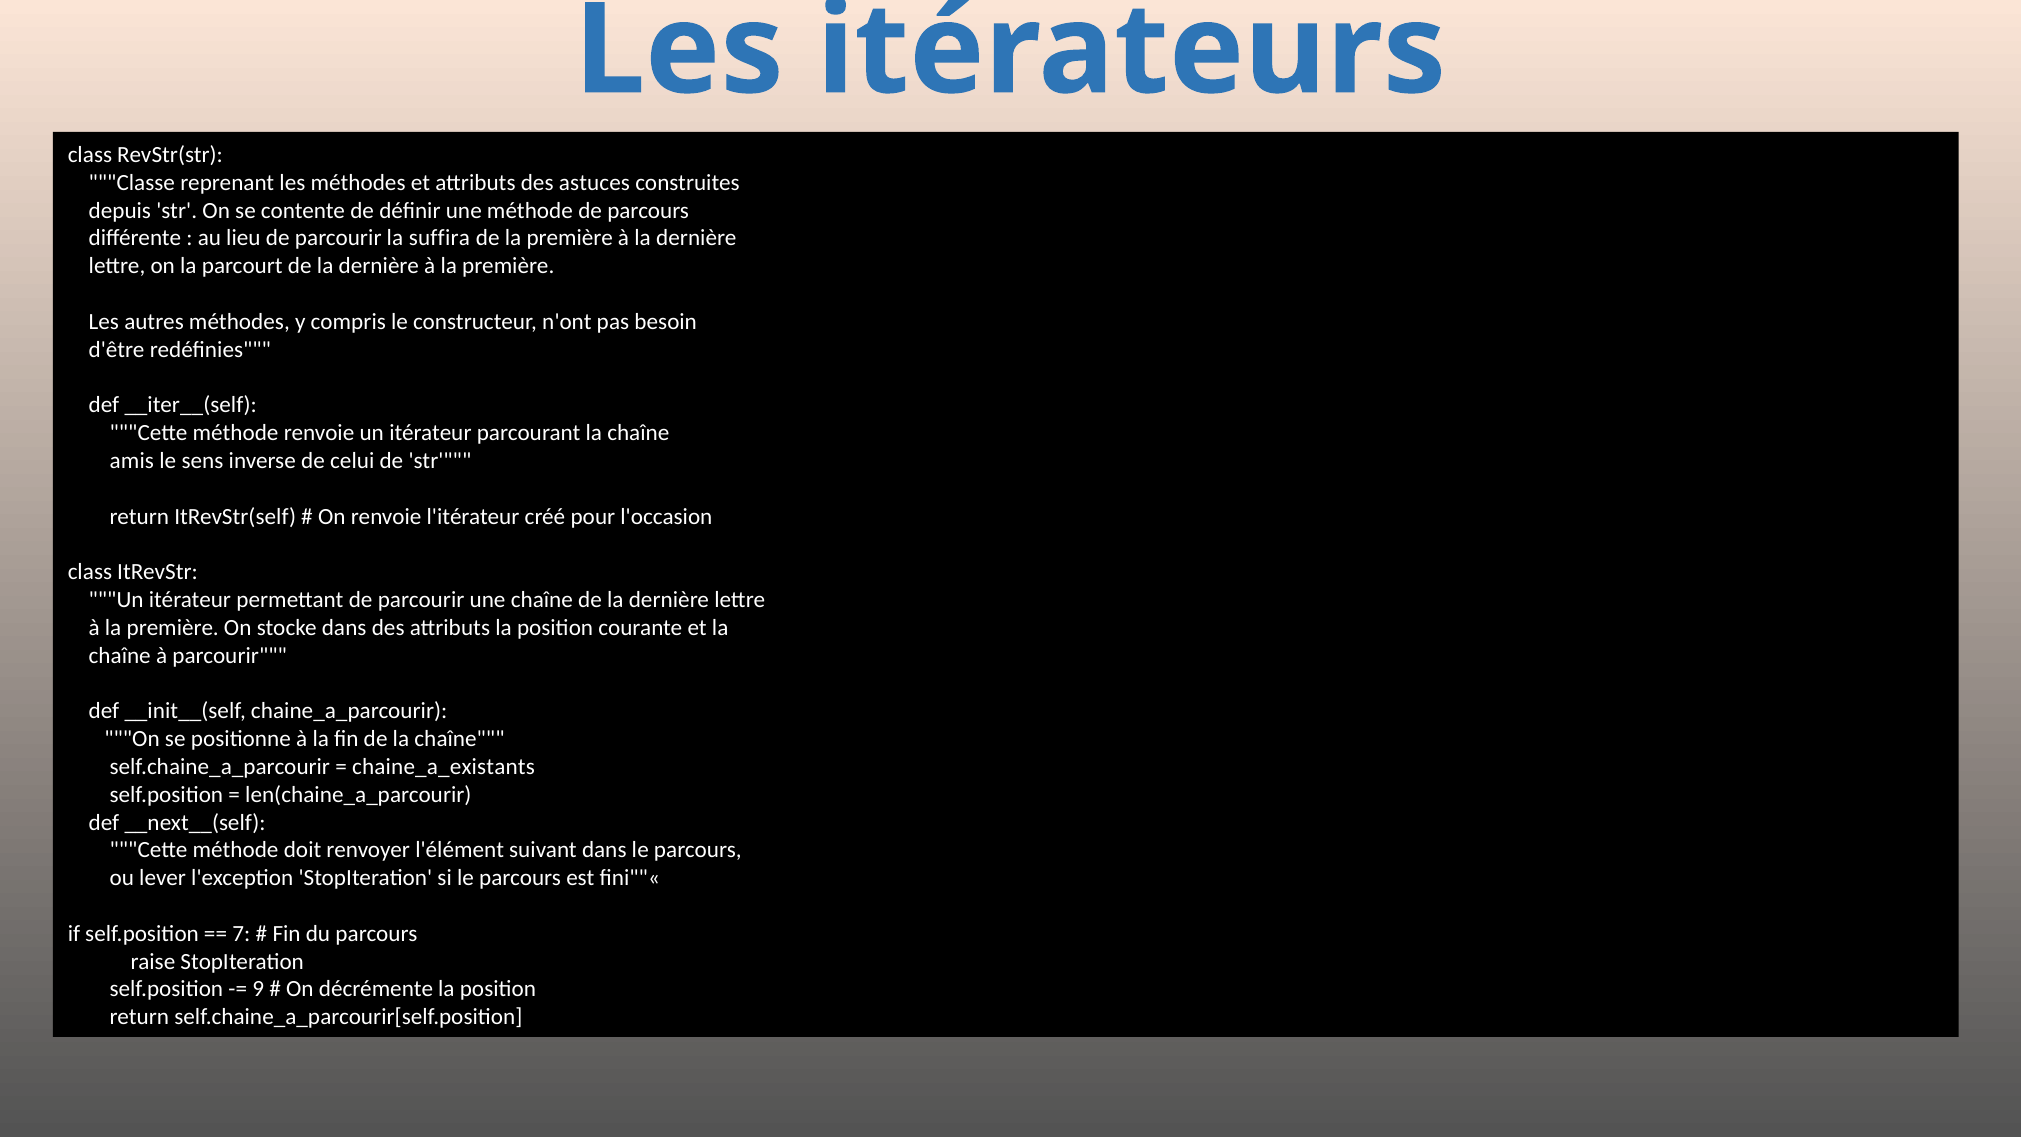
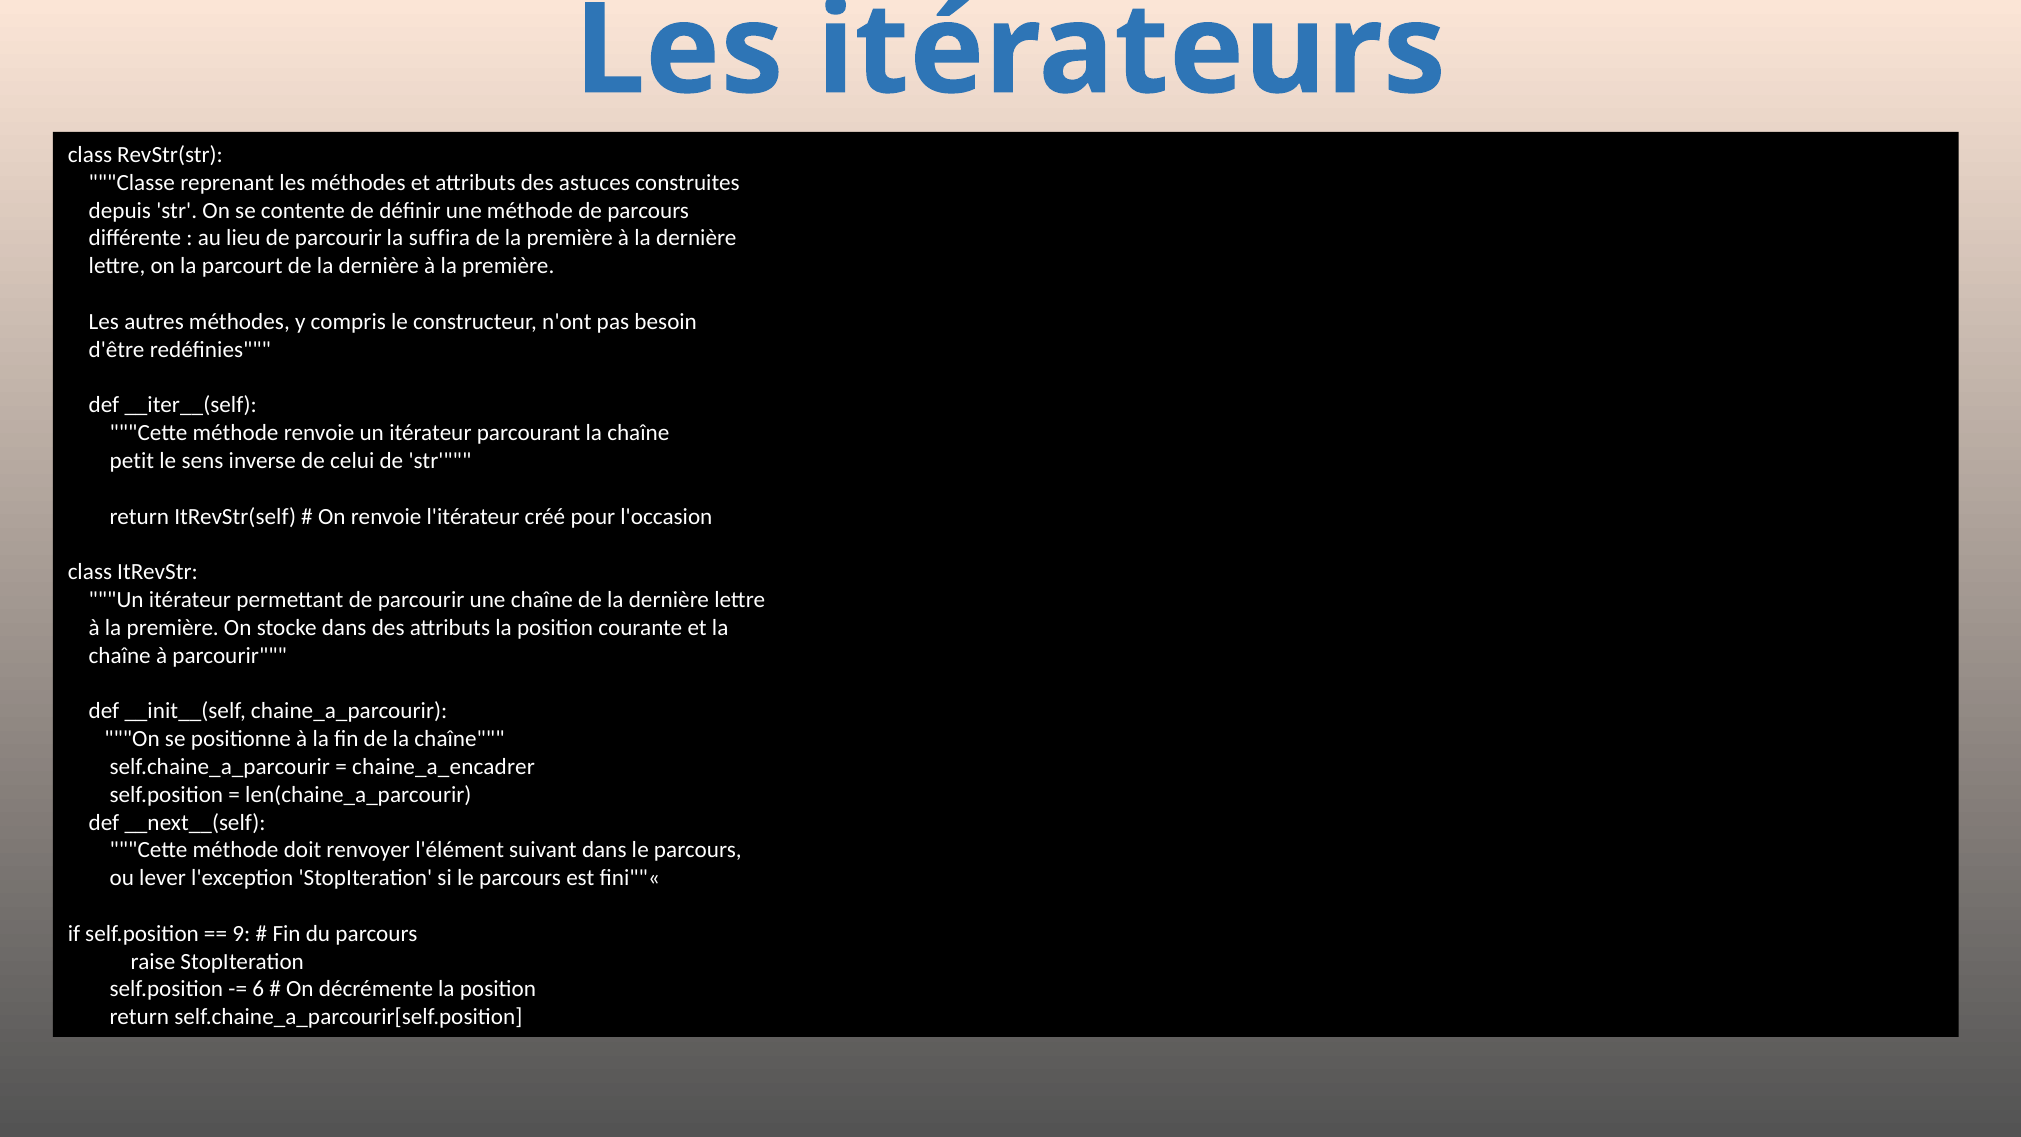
amis: amis -> petit
chaine_a_existants: chaine_a_existants -> chaine_a_encadrer
7: 7 -> 9
9: 9 -> 6
